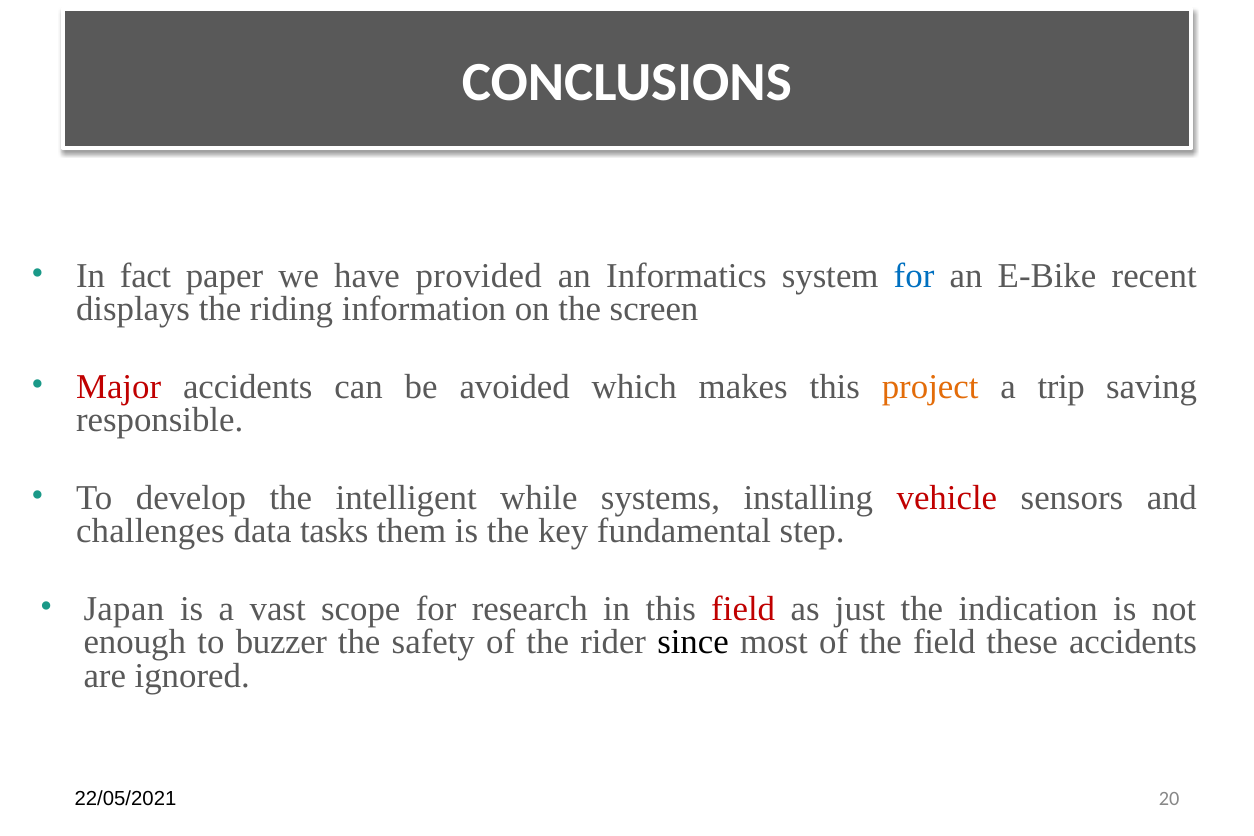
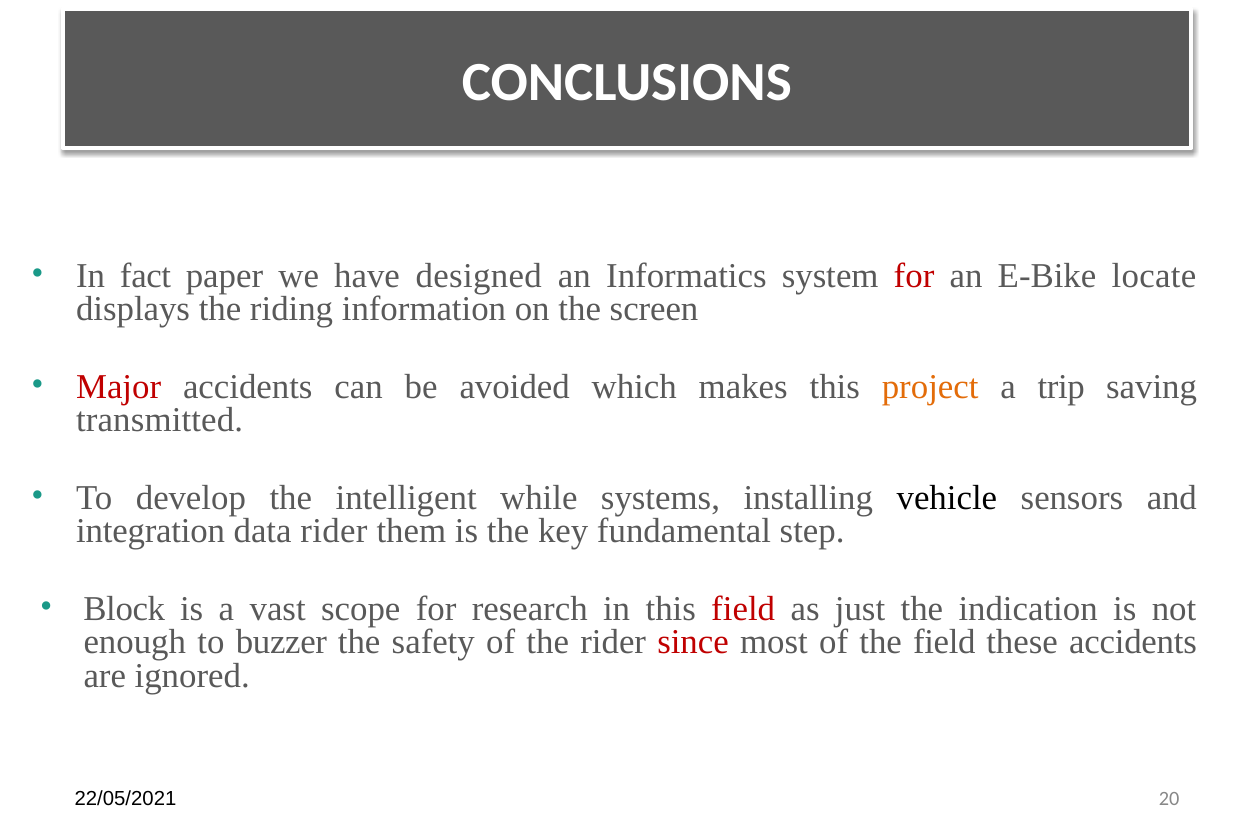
provided: provided -> designed
for at (914, 276) colour: blue -> red
recent: recent -> locate
responsible: responsible -> transmitted
vehicle colour: red -> black
challenges: challenges -> integration
data tasks: tasks -> rider
Japan: Japan -> Block
since colour: black -> red
